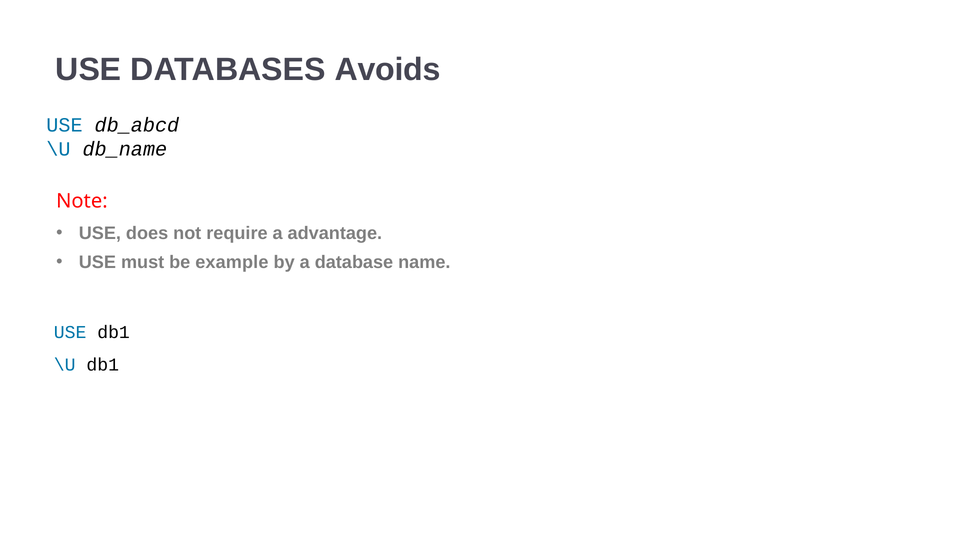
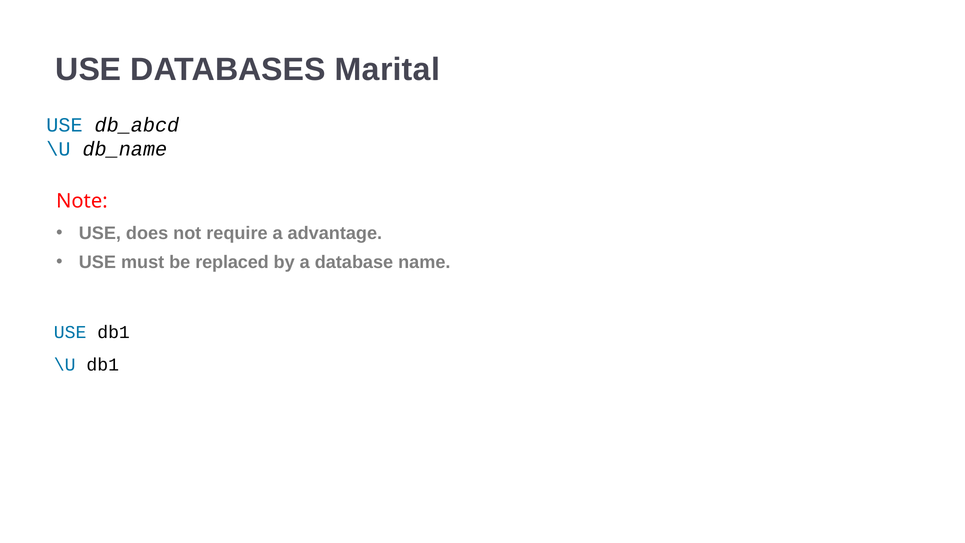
Avoids: Avoids -> Marital
example: example -> replaced
